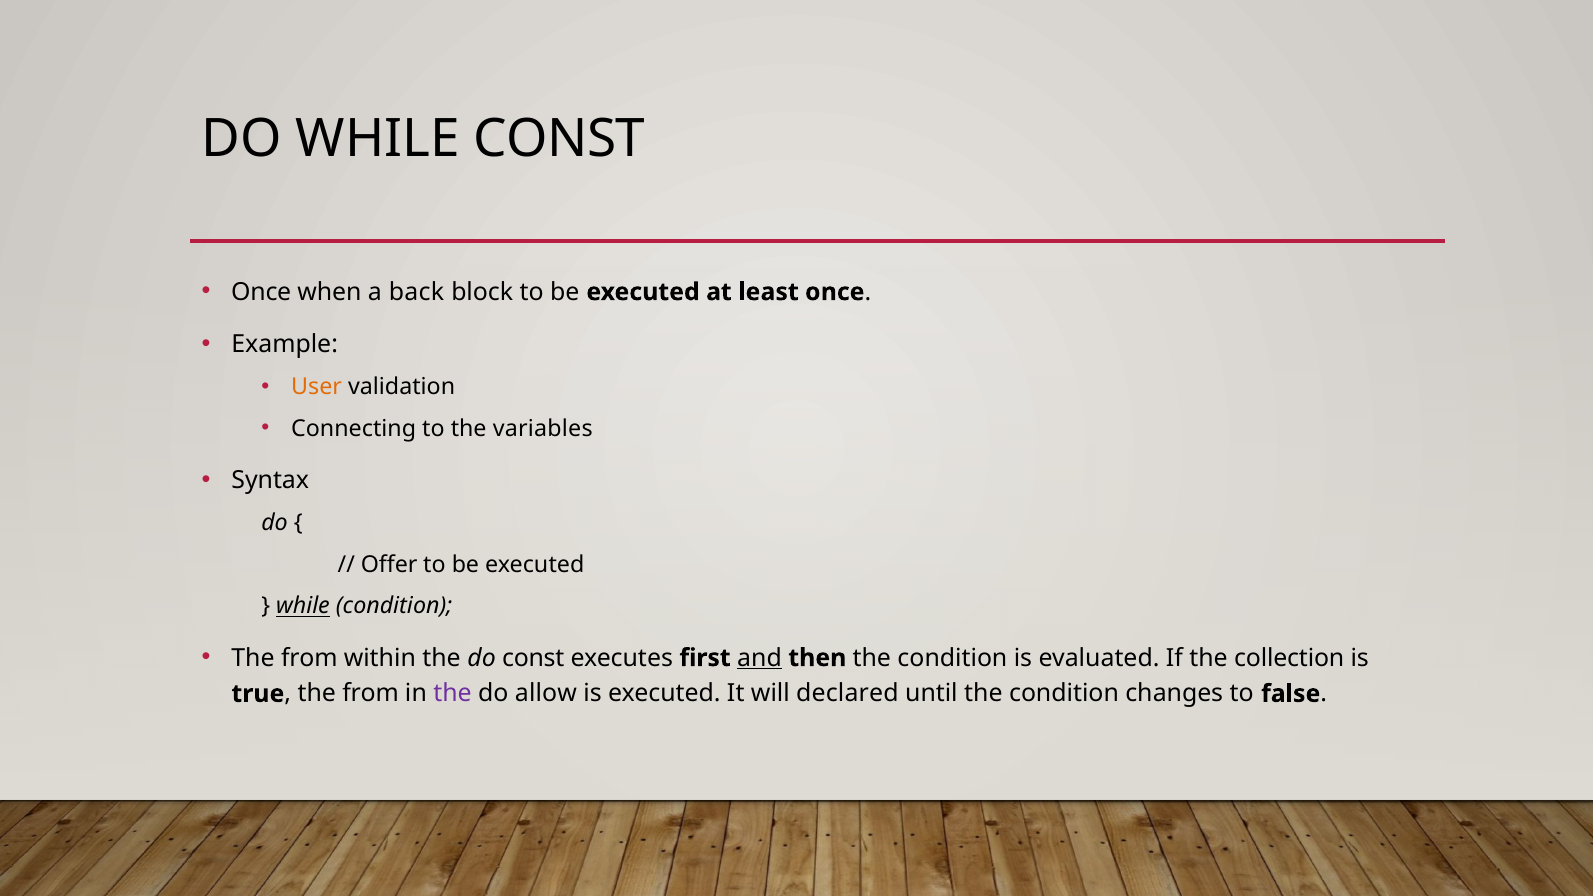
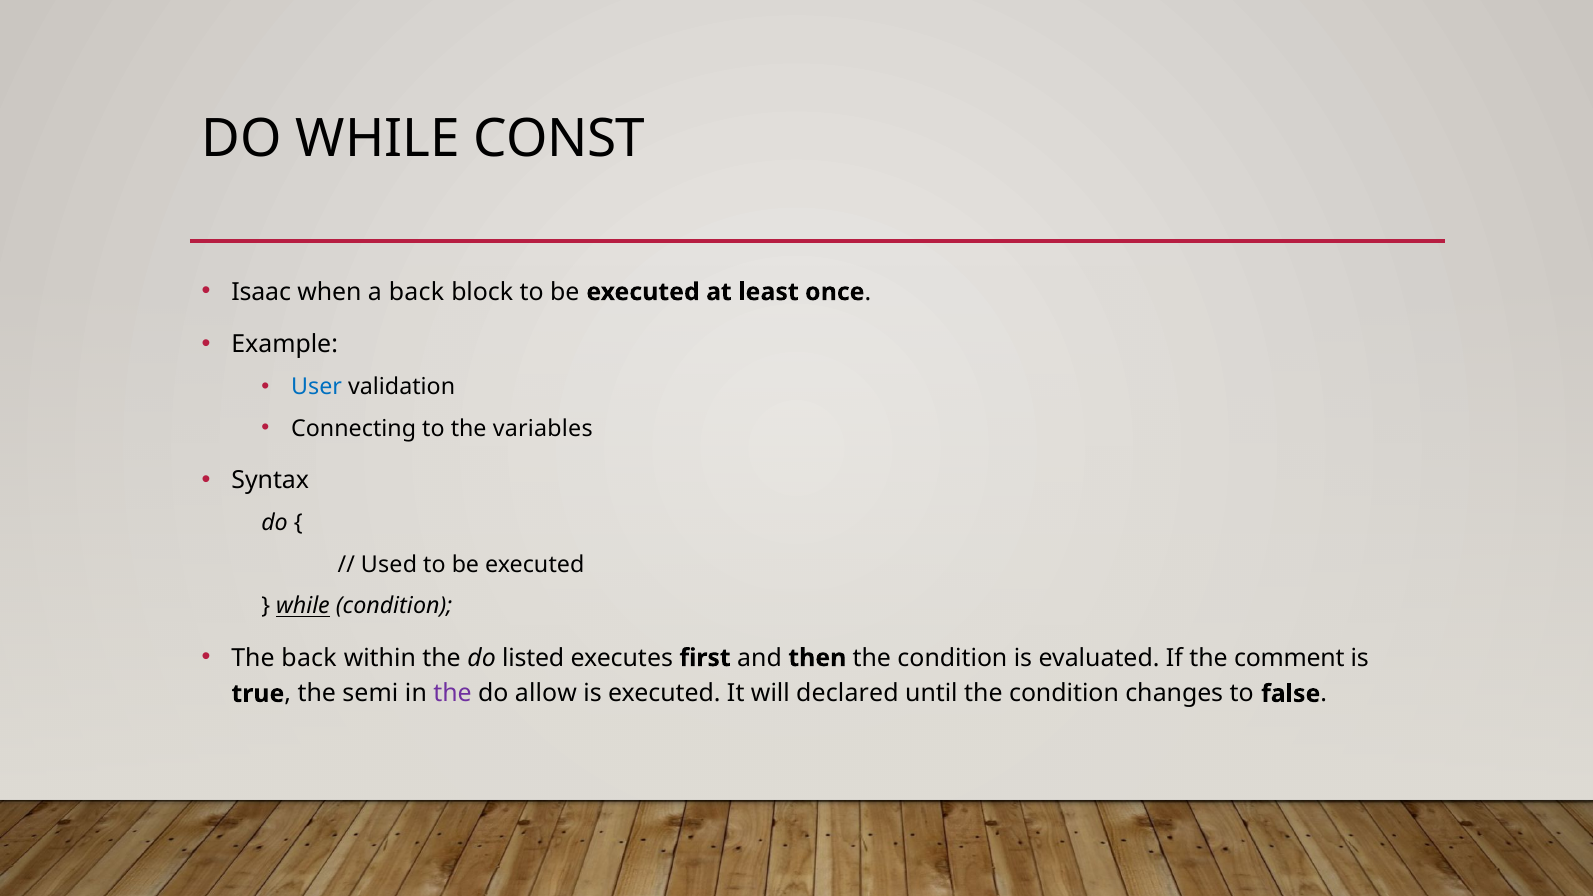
Once at (261, 292): Once -> Isaac
User colour: orange -> blue
Offer: Offer -> Used
from at (309, 658): from -> back
do const: const -> listed
and underline: present -> none
collection: collection -> comment
true the from: from -> semi
